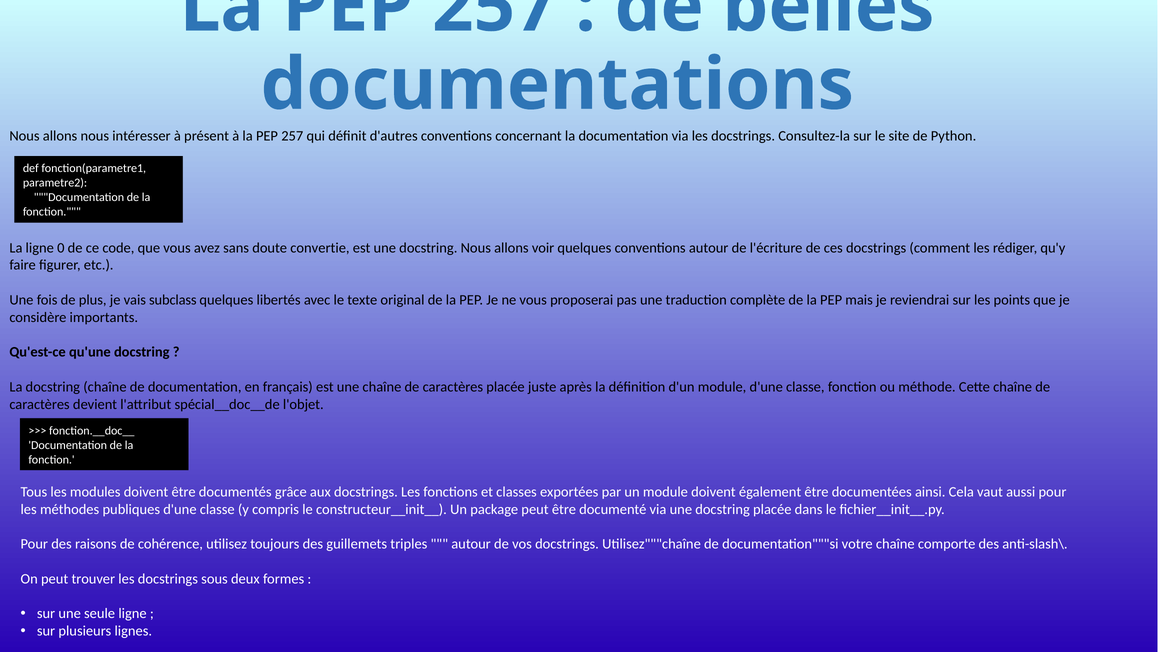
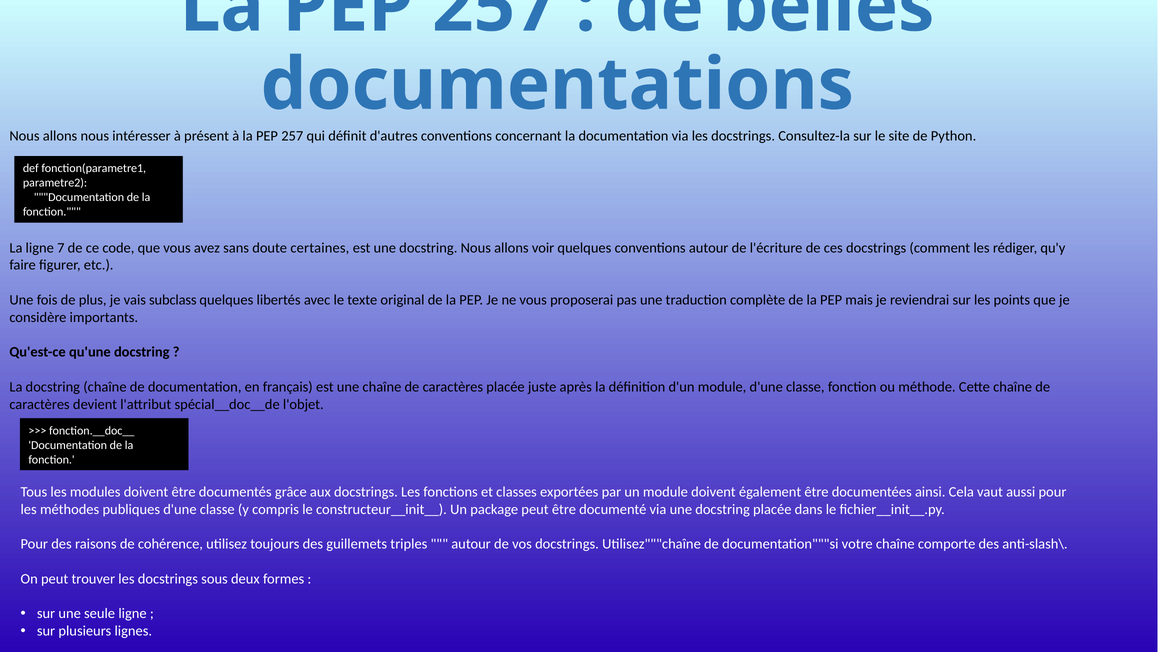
0: 0 -> 7
convertie: convertie -> certaines
